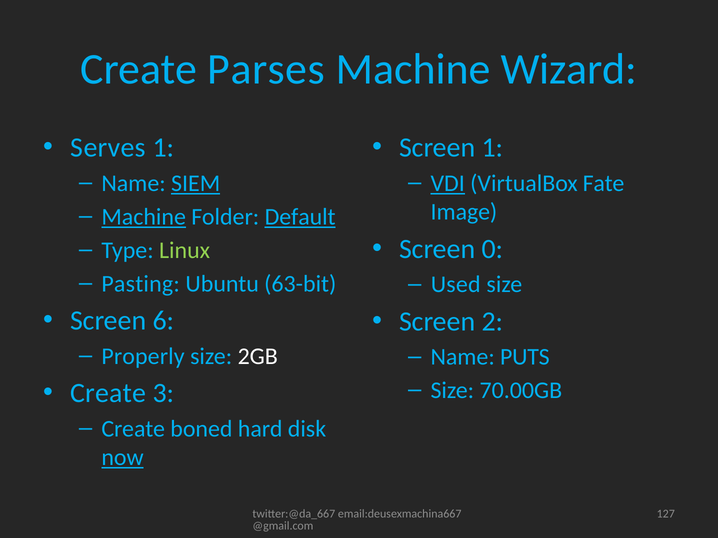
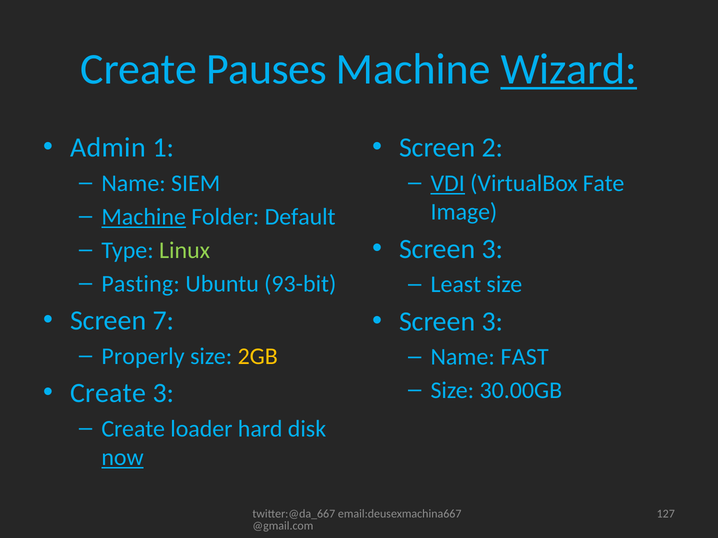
Parses: Parses -> Pauses
Wizard underline: none -> present
Serves: Serves -> Admin
Screen 1: 1 -> 2
SIEM underline: present -> none
Default underline: present -> none
0 at (492, 249): 0 -> 3
63-bit: 63-bit -> 93-bit
Used: Used -> Least
6: 6 -> 7
2 at (492, 322): 2 -> 3
2GB colour: white -> yellow
PUTS: PUTS -> FAST
70.00GB: 70.00GB -> 30.00GB
boned: boned -> loader
